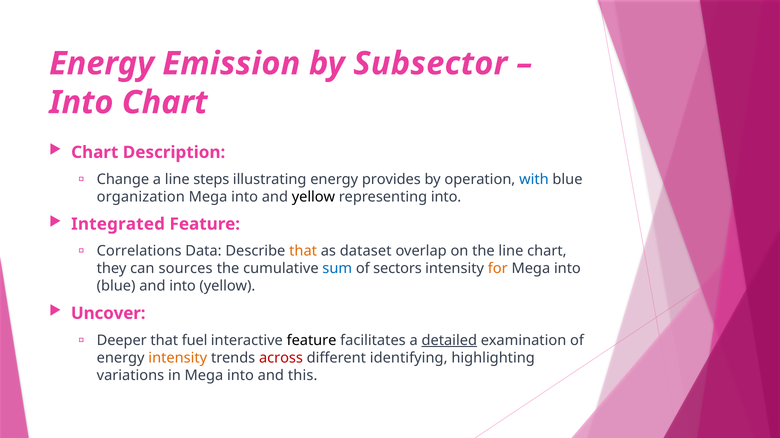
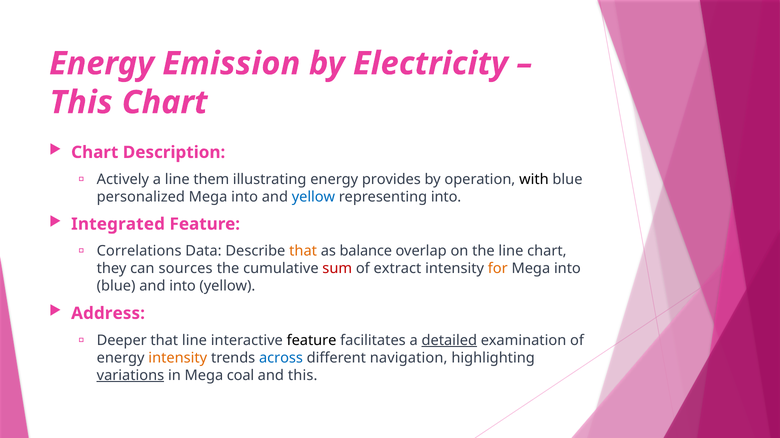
Subsector: Subsector -> Electricity
Into at (81, 103): Into -> This
Change: Change -> Actively
steps: steps -> them
with colour: blue -> black
organization: organization -> personalized
yellow at (313, 197) colour: black -> blue
dataset: dataset -> balance
sum colour: blue -> red
sectors: sectors -> extract
Uncover: Uncover -> Address
that fuel: fuel -> line
across colour: red -> blue
identifying: identifying -> navigation
variations underline: none -> present
in Mega into: into -> coal
